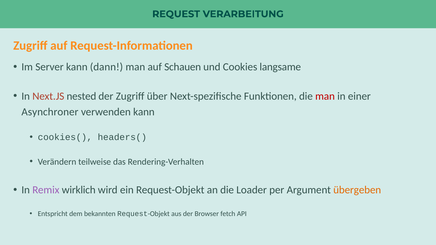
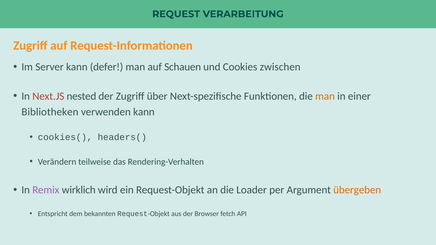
dann: dann -> defer
langsame: langsame -> zwischen
man at (325, 96) colour: red -> orange
Asynchroner: Asynchroner -> Bibliotheken
